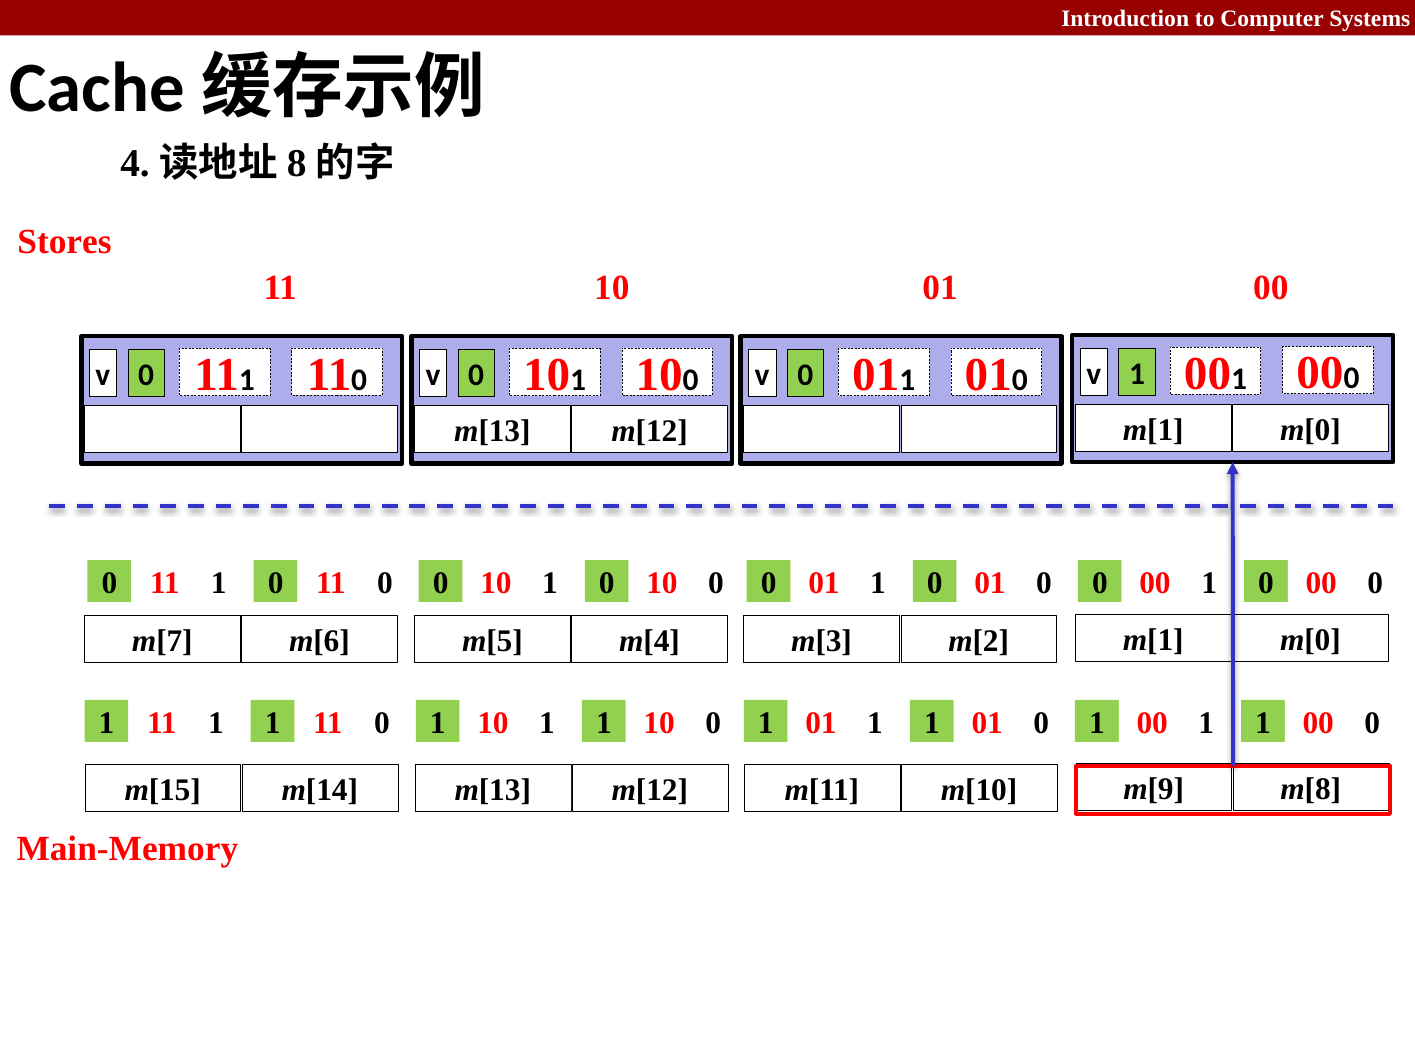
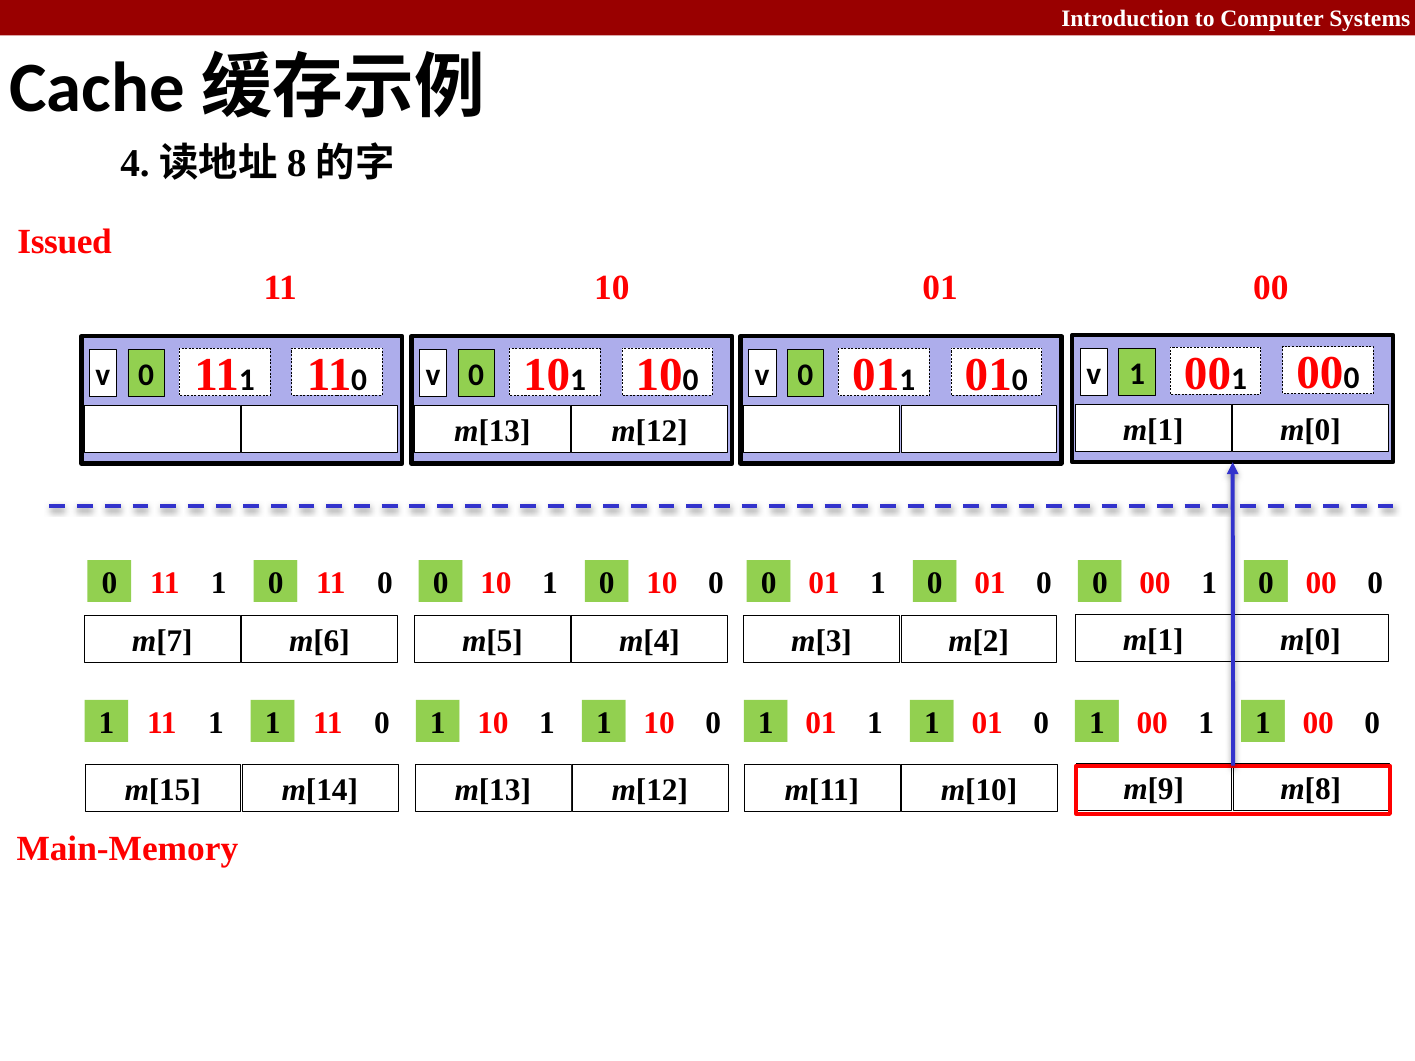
Stores: Stores -> Issued
